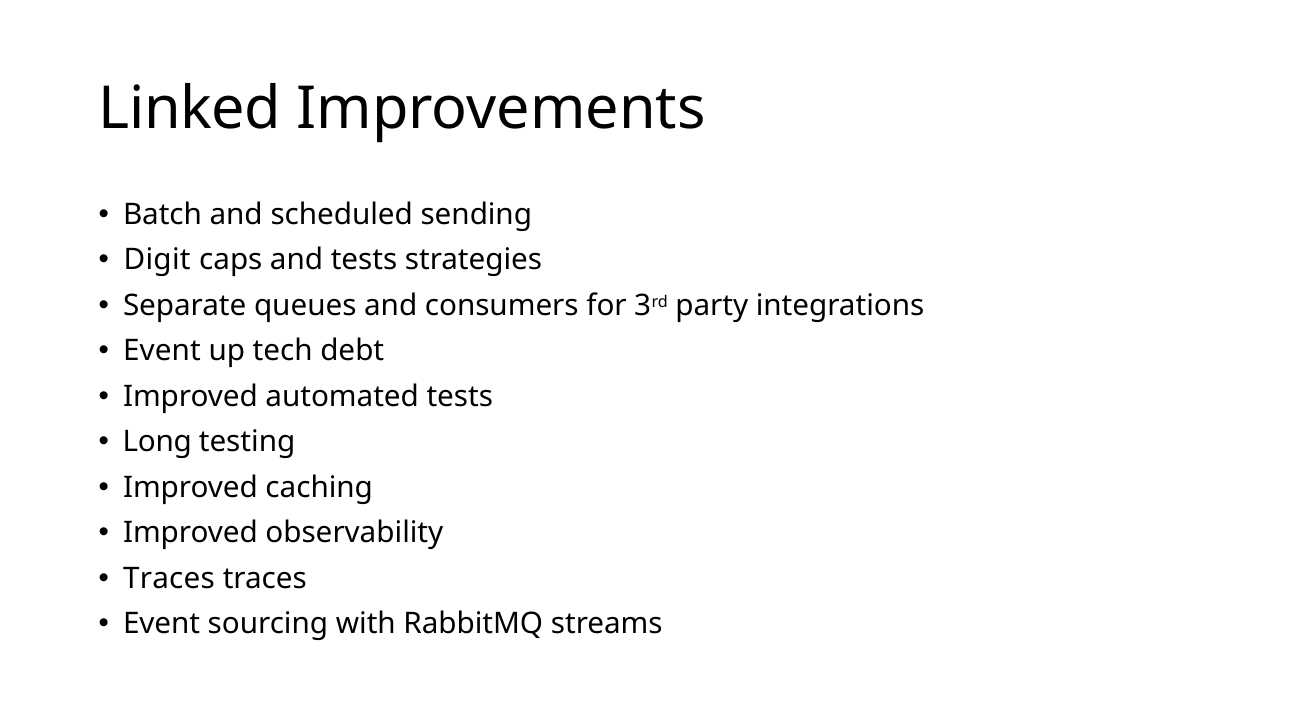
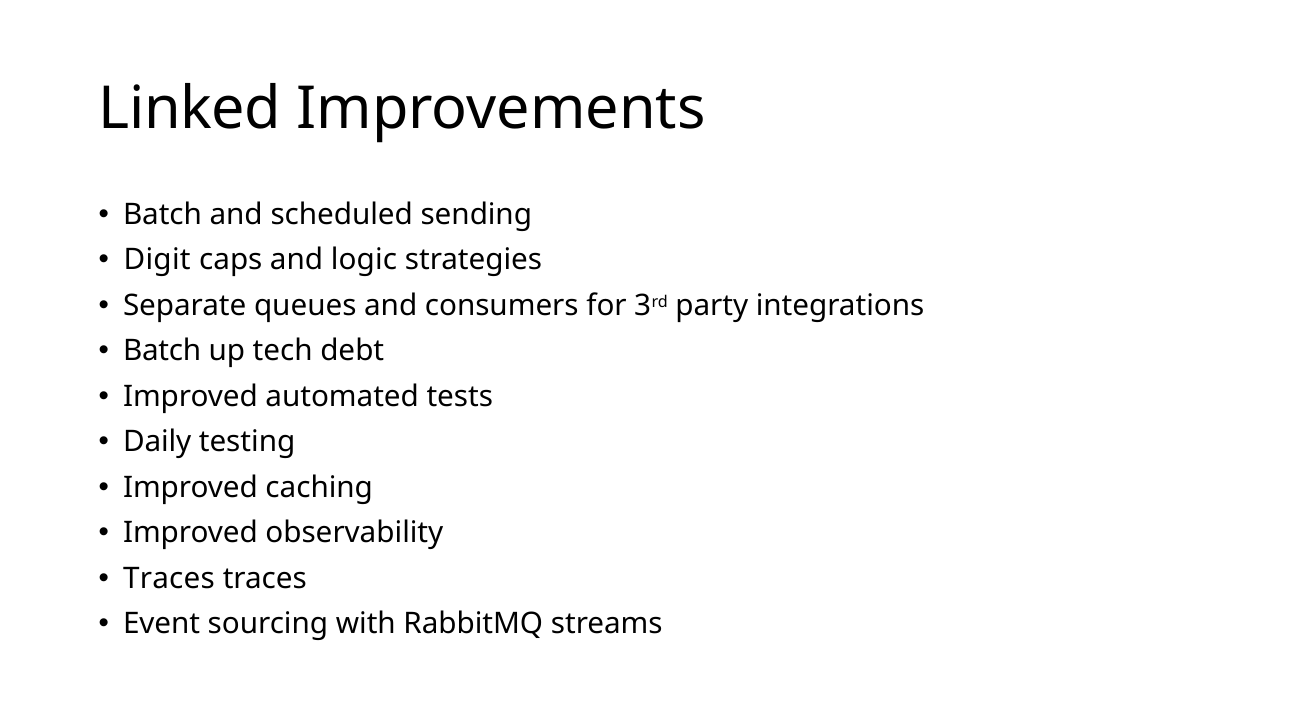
and tests: tests -> logic
Event at (162, 351): Event -> Batch
Long: Long -> Daily
